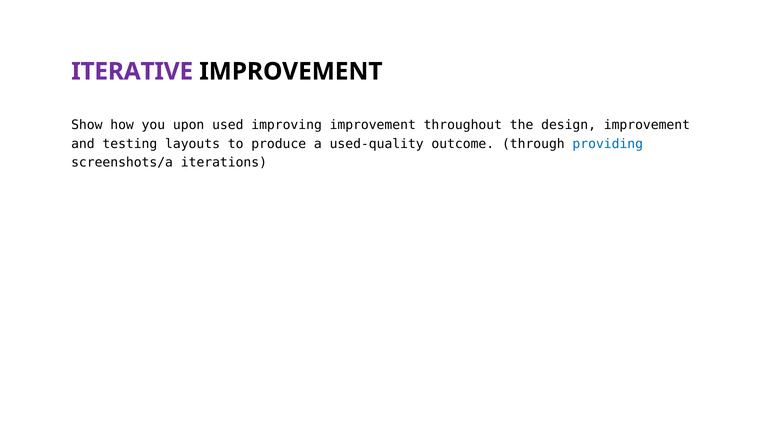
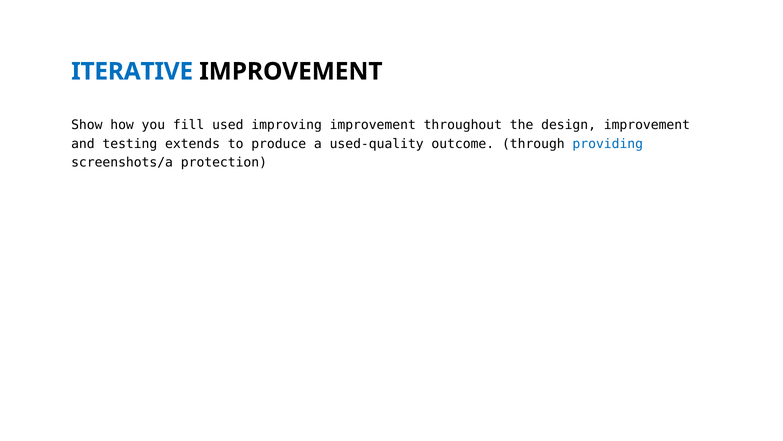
ITERATIVE colour: purple -> blue
upon: upon -> fill
layouts: layouts -> extends
iterations: iterations -> protection
